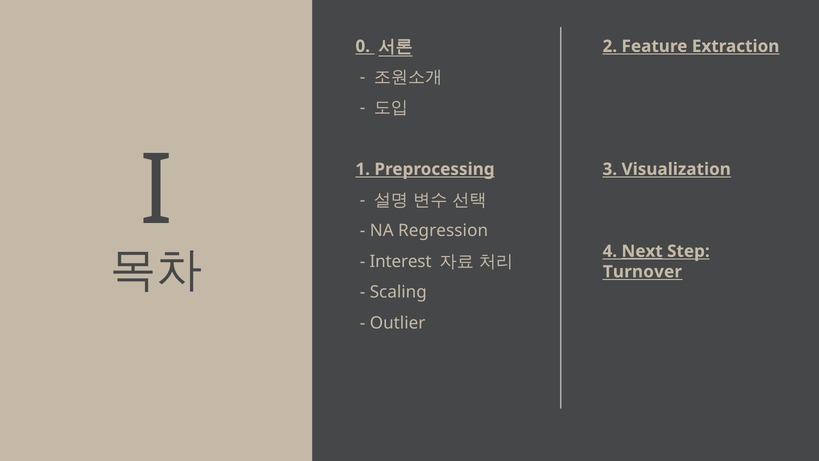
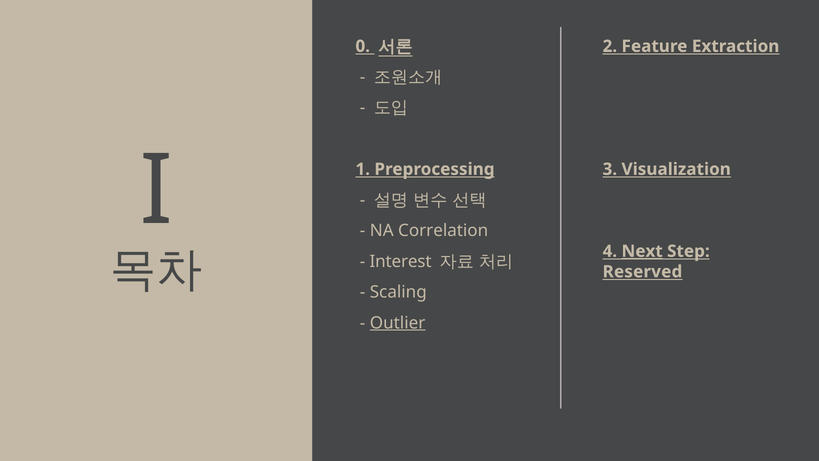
Regression: Regression -> Correlation
Turnover: Turnover -> Reserved
Outlier underline: none -> present
